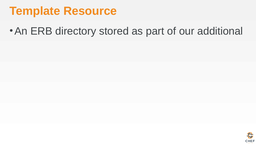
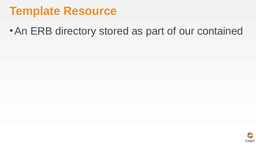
additional: additional -> contained
